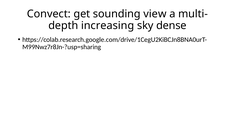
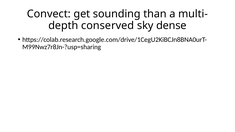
view: view -> than
increasing: increasing -> conserved
